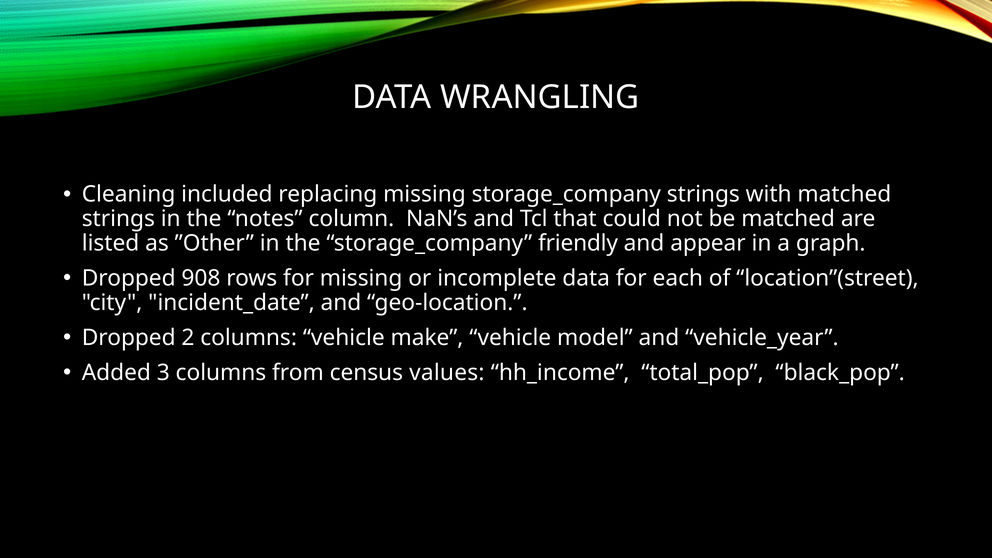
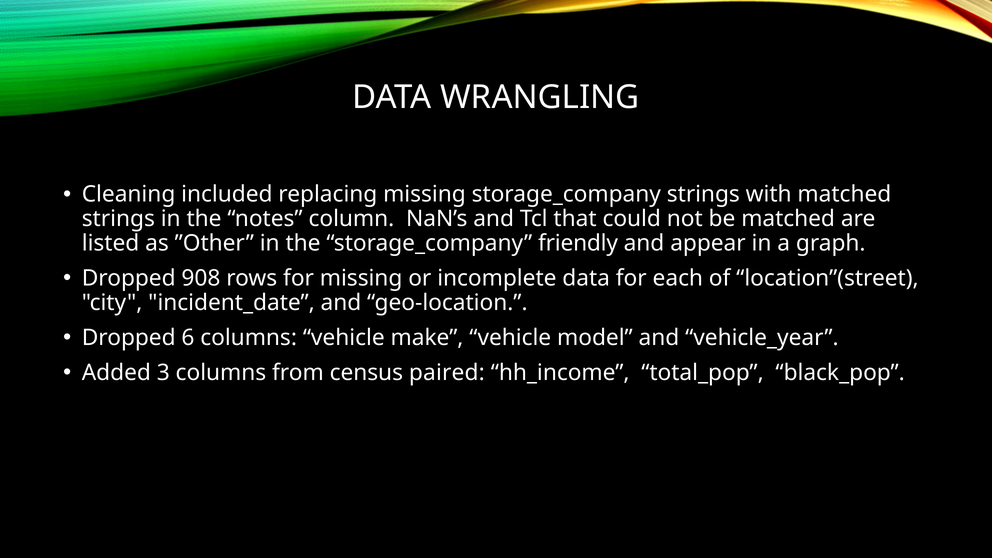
2: 2 -> 6
values: values -> paired
